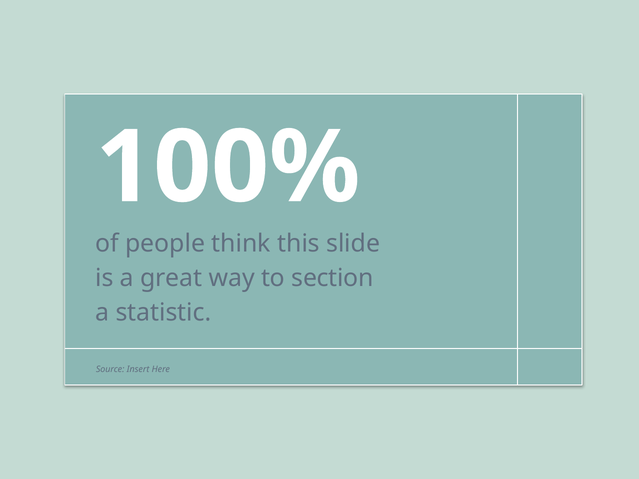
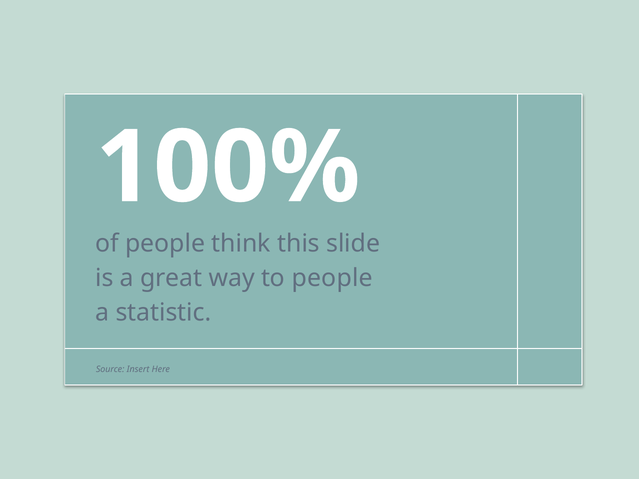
to section: section -> people
